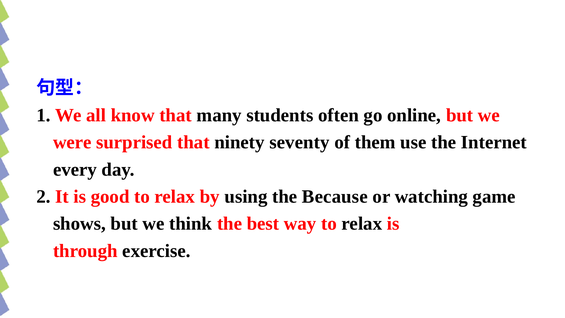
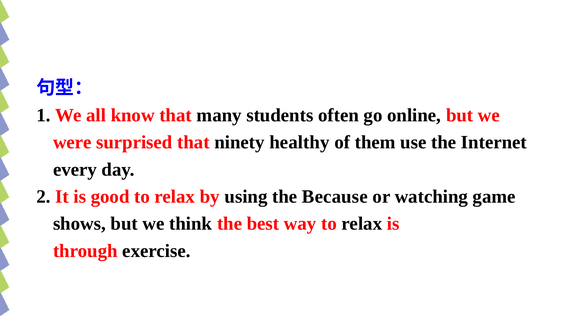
seventy: seventy -> healthy
